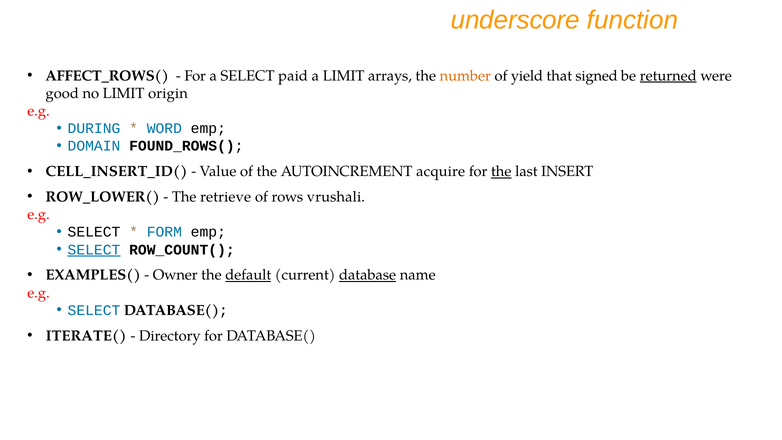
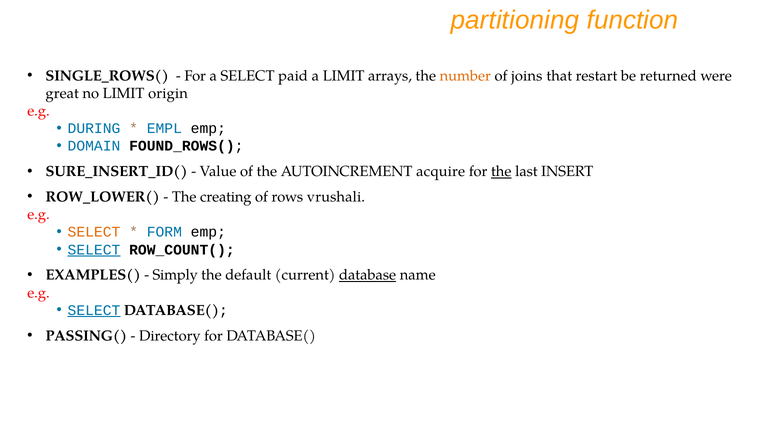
underscore: underscore -> partitioning
AFFECT_ROWS(: AFFECT_ROWS( -> SINGLE_ROWS(
yield: yield -> joins
signed: signed -> restart
returned underline: present -> none
good: good -> great
WORD: WORD -> EMPL
CELL_INSERT_ID(: CELL_INSERT_ID( -> SURE_INSERT_ID(
retrieve: retrieve -> creating
SELECT at (94, 232) colour: black -> orange
Owner: Owner -> Simply
default underline: present -> none
SELECT at (94, 310) underline: none -> present
ITERATE(: ITERATE( -> PASSING(
